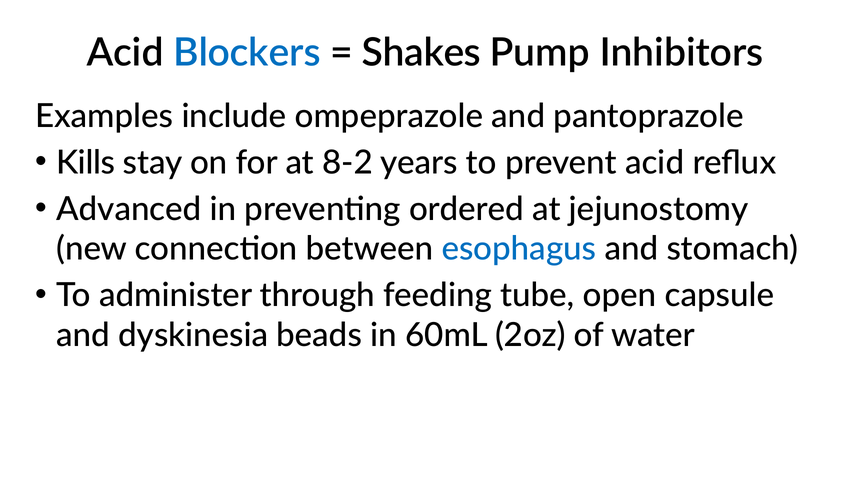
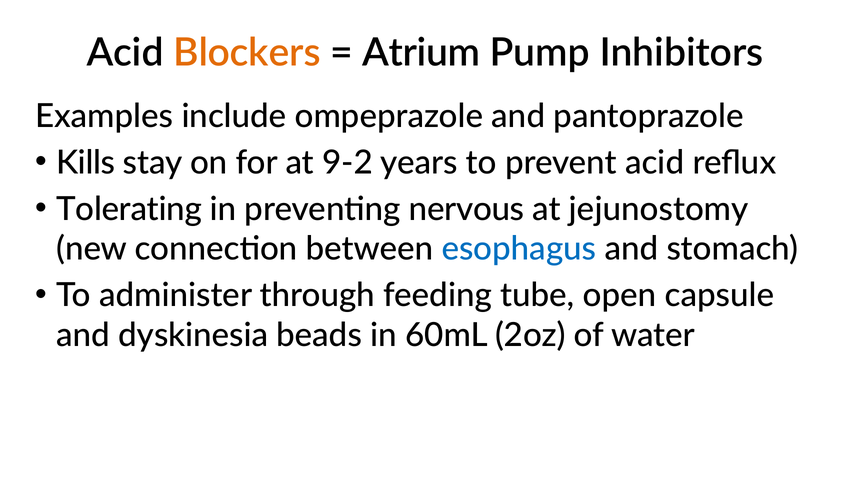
Blockers colour: blue -> orange
Shakes: Shakes -> Atrium
8-2: 8-2 -> 9-2
Advanced: Advanced -> Tolerating
ordered: ordered -> nervous
